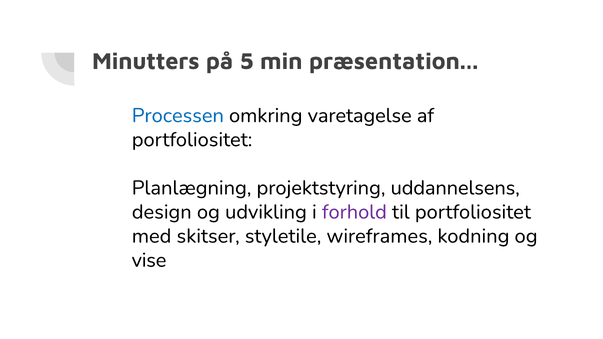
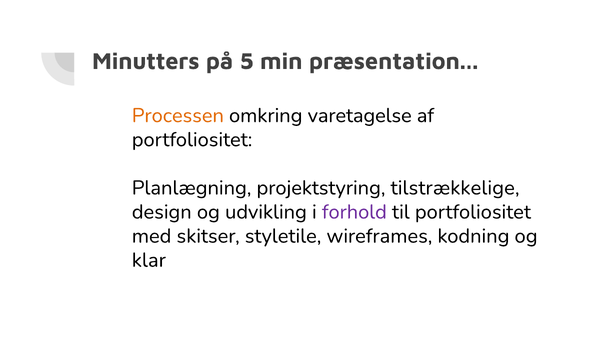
Processen colour: blue -> orange
uddannelsens: uddannelsens -> tilstrækkelige
vise: vise -> klar
